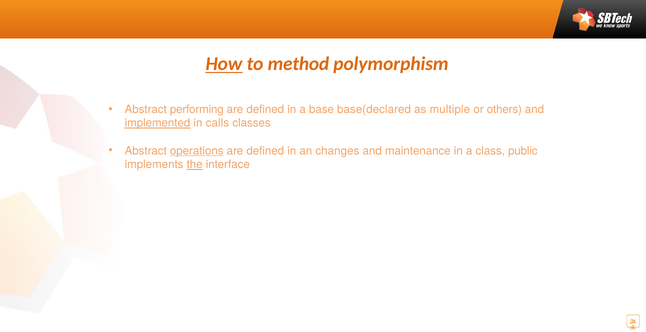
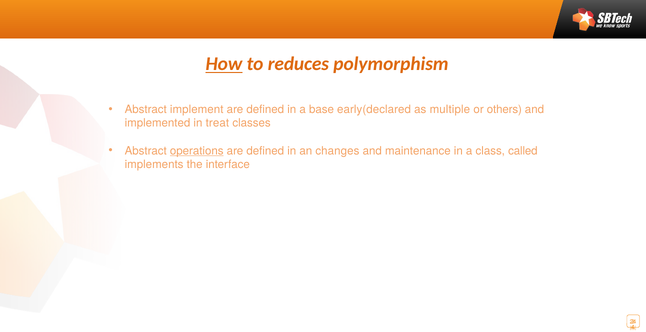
method: method -> reduces
performing: performing -> implement
base(declared: base(declared -> early(declared
implemented underline: present -> none
calls: calls -> treat
public: public -> called
the underline: present -> none
